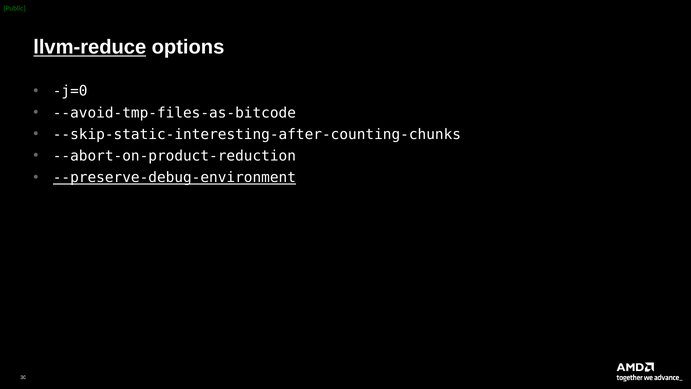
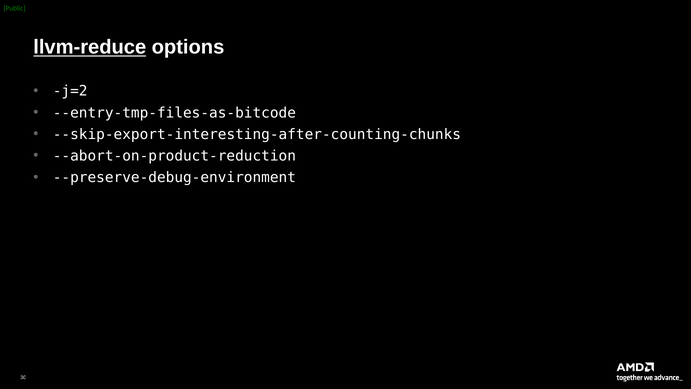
j=0: j=0 -> j=2
--avoid-tmp-files-as-bitcode: --avoid-tmp-files-as-bitcode -> --entry-tmp-files-as-bitcode
--skip-static-interesting-after-counting-chunks: --skip-static-interesting-after-counting-chunks -> --skip-export-interesting-after-counting-chunks
--preserve-debug-environment underline: present -> none
